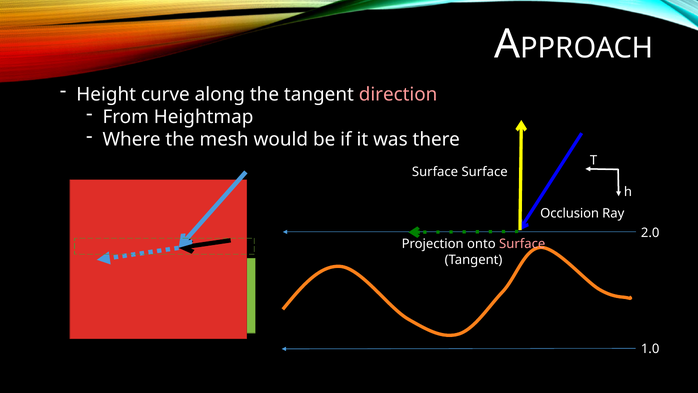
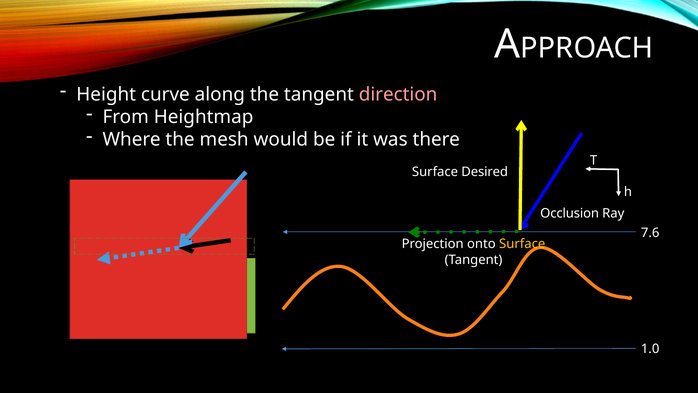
Surface Surface: Surface -> Desired
2.0: 2.0 -> 7.6
Surface at (522, 244) colour: pink -> yellow
